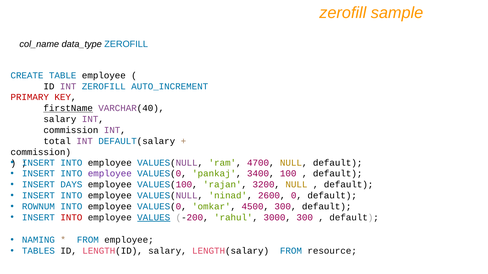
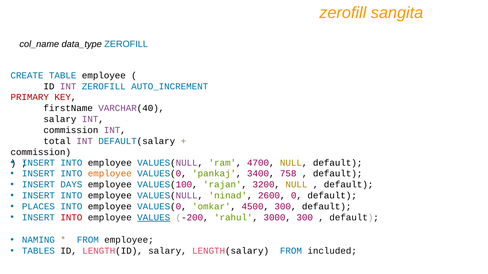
sample: sample -> sangita
firstName underline: present -> none
employee at (110, 174) colour: purple -> orange
100: 100 -> 758
ROWNUM: ROWNUM -> PLACES
resource: resource -> included
